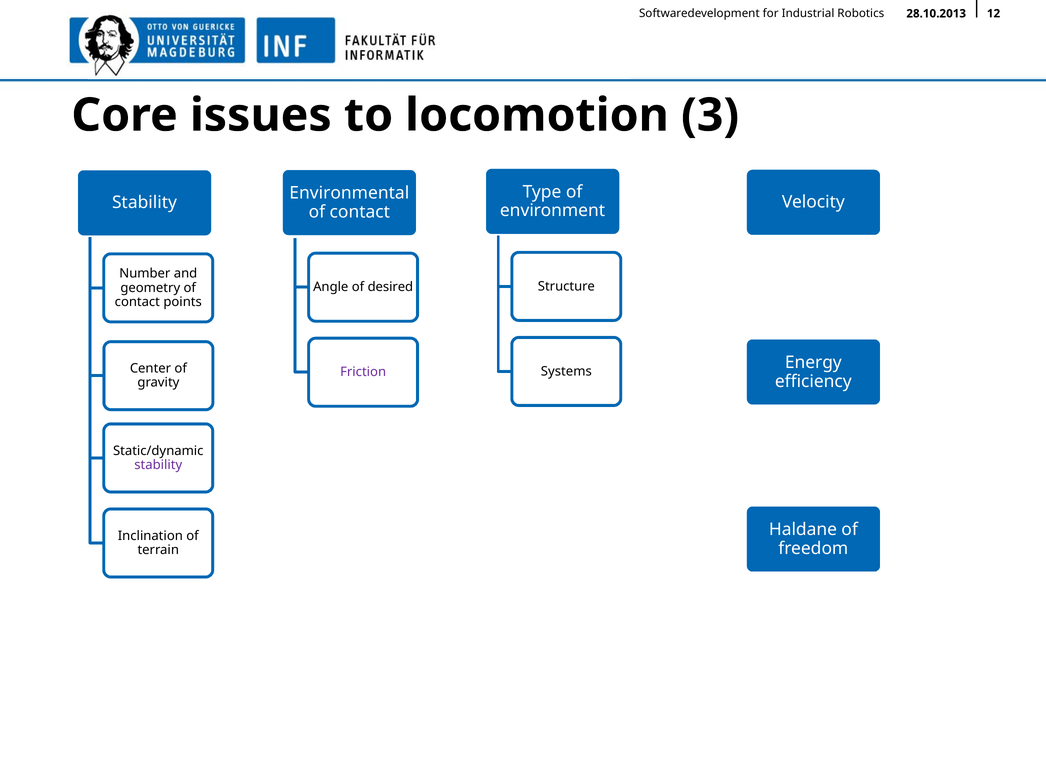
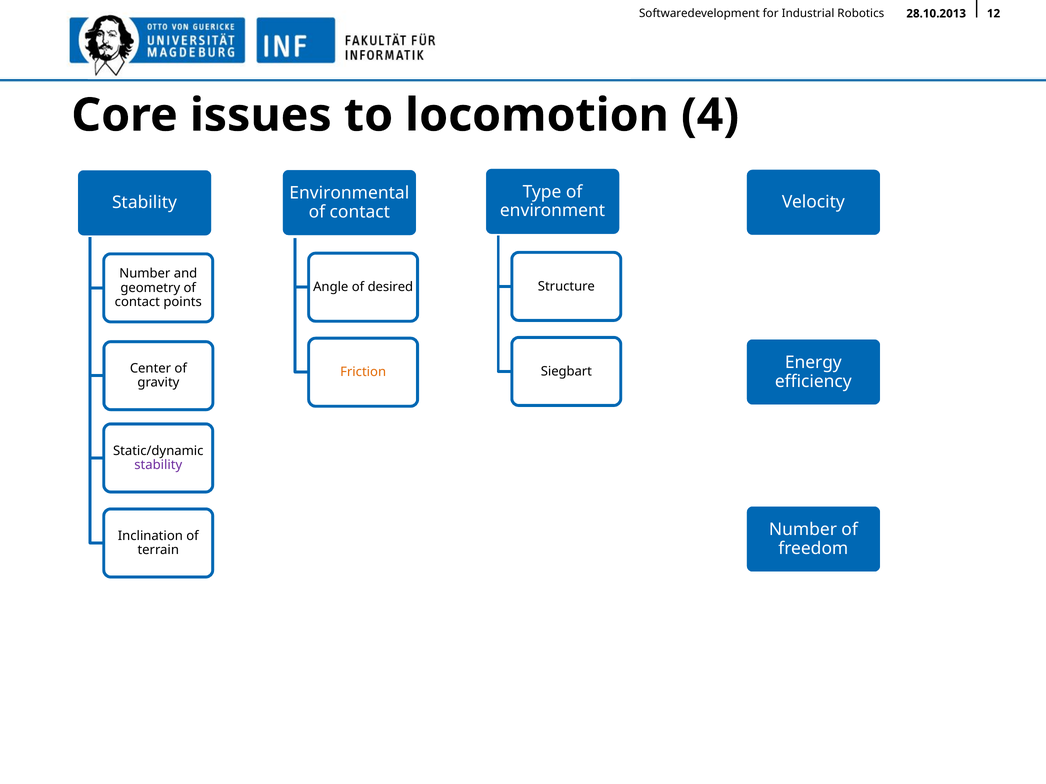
3: 3 -> 4
Systems: Systems -> Siegbart
Friction colour: purple -> orange
Haldane at (803, 530): Haldane -> Number
